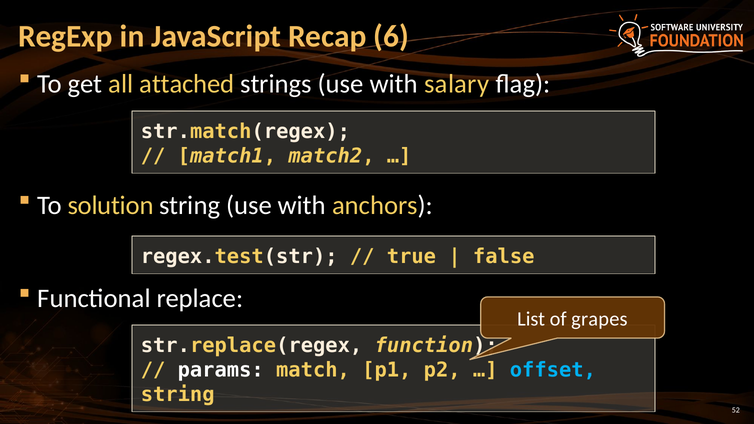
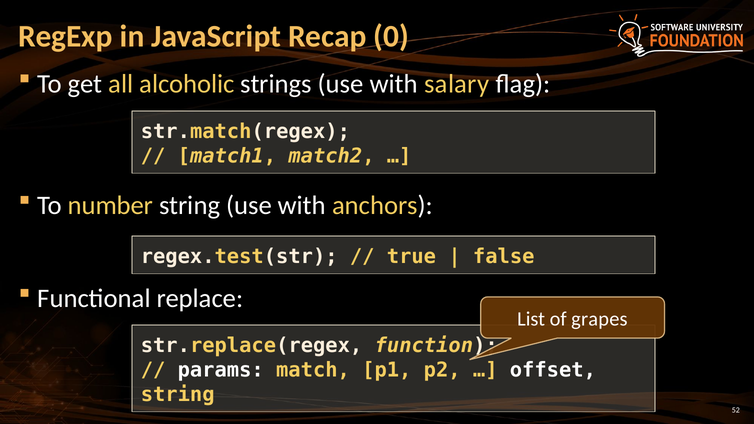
6: 6 -> 0
attached: attached -> alcoholic
solution: solution -> number
offset colour: light blue -> white
